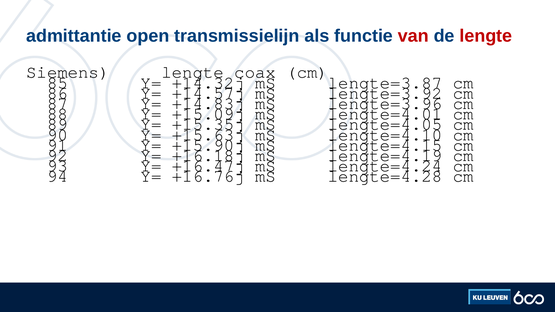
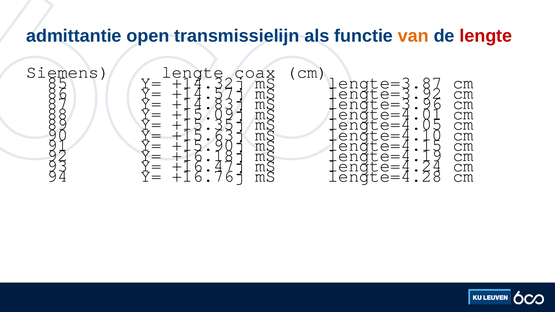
van colour: red -> orange
